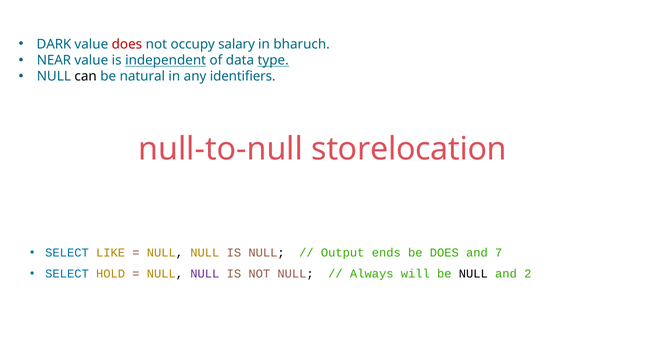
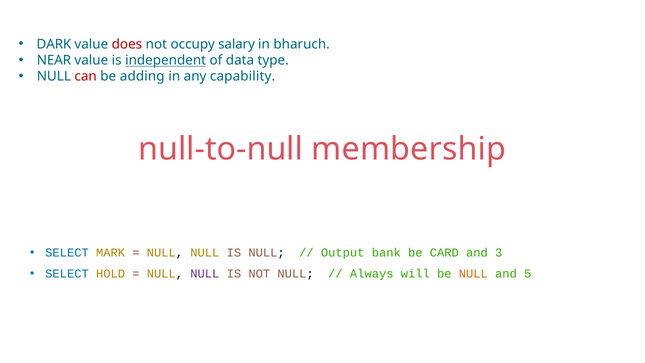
type underline: present -> none
can colour: black -> red
natural: natural -> adding
identifiers: identifiers -> capability
storelocation: storelocation -> membership
LIKE: LIKE -> MARK
ends: ends -> bank
be DOES: DOES -> CARD
7: 7 -> 3
NULL at (473, 274) colour: black -> orange
2: 2 -> 5
